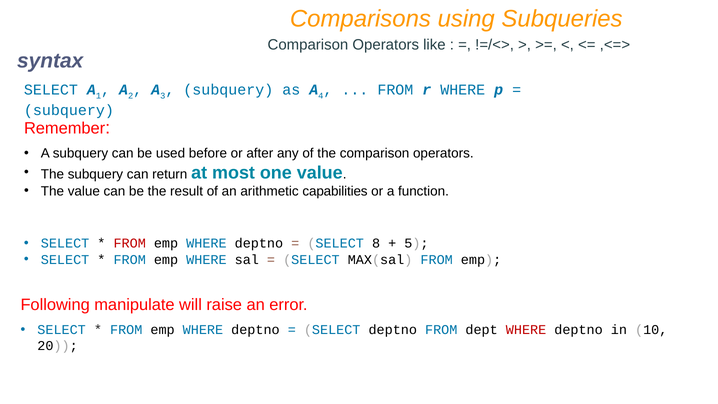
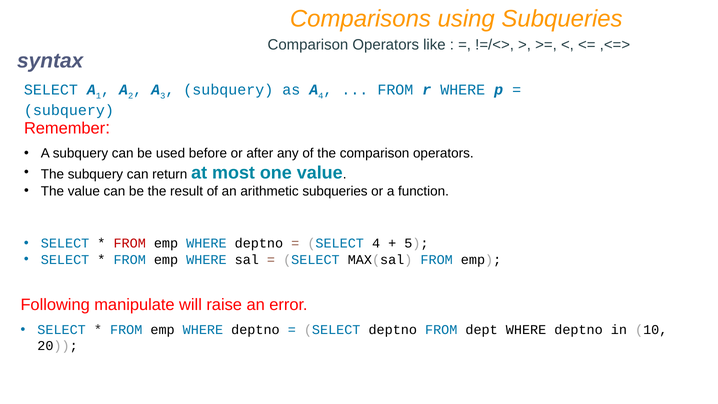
arithmetic capabilities: capabilities -> subqueries
SELECT 8: 8 -> 4
WHERE at (526, 330) colour: red -> black
